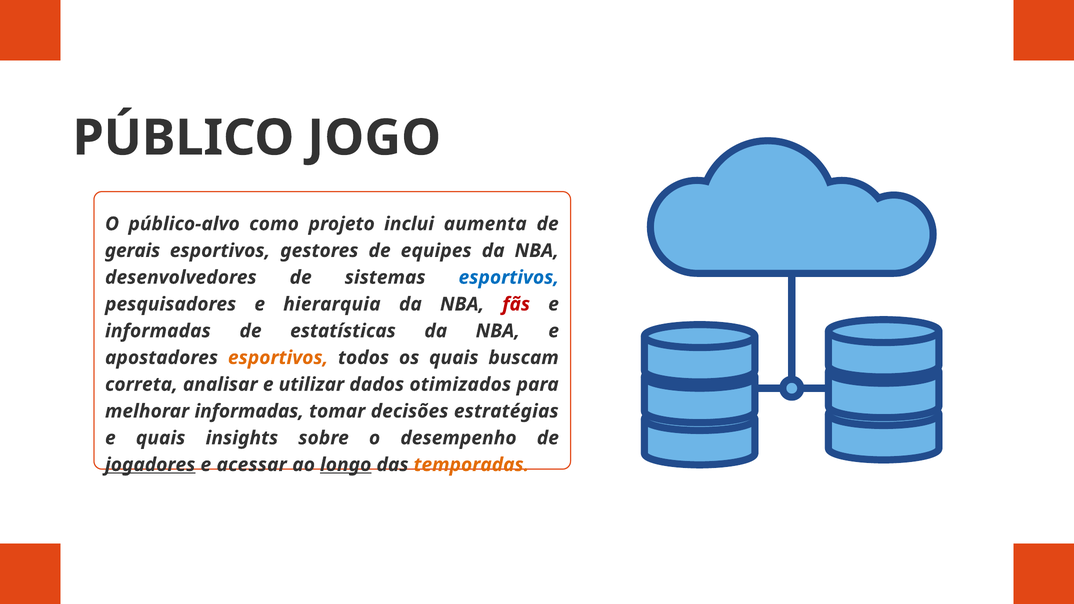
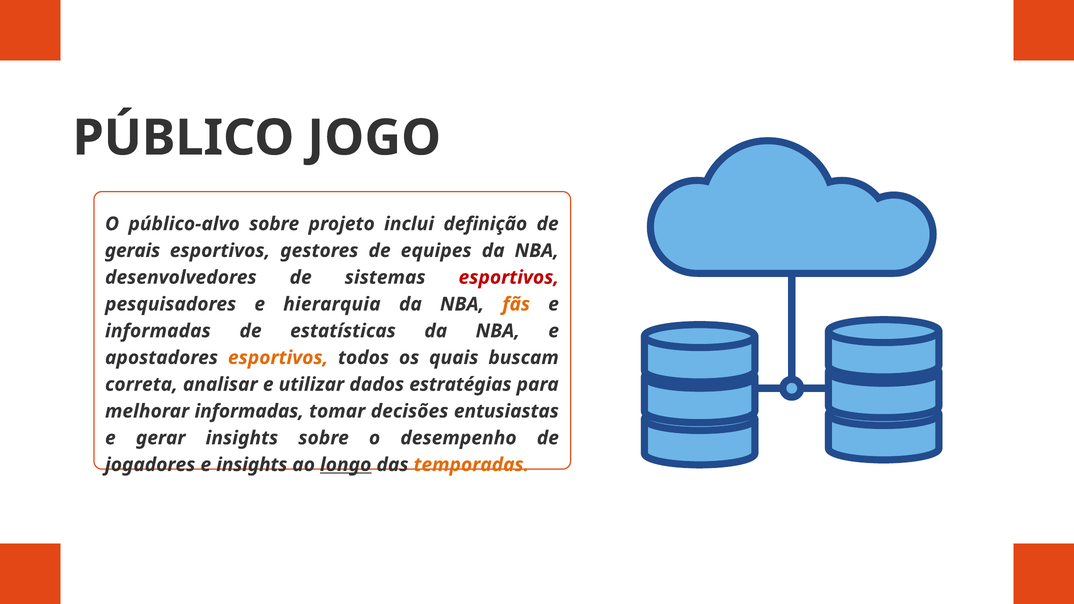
público-alvo como: como -> sobre
aumenta: aumenta -> definição
esportivos at (509, 277) colour: blue -> red
fãs colour: red -> orange
otimizados: otimizados -> estratégias
estratégias: estratégias -> entusiastas
e quais: quais -> gerar
jogadores underline: present -> none
e acessar: acessar -> insights
